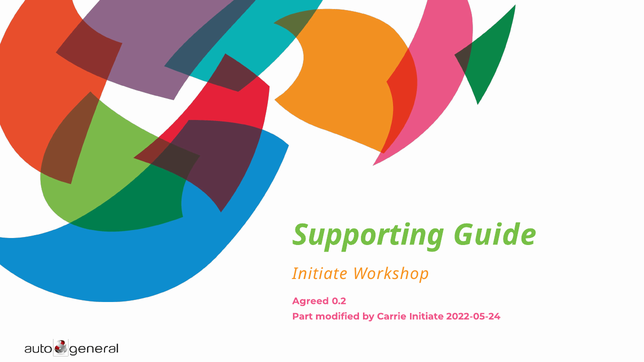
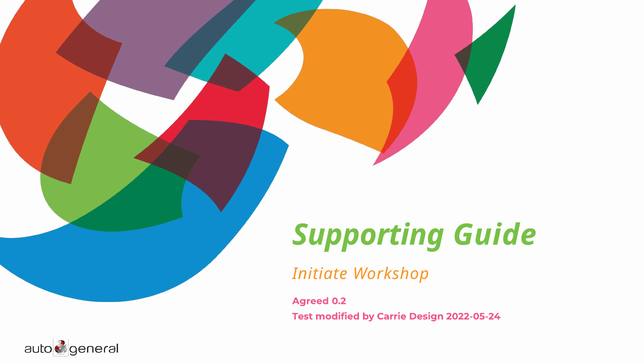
Part: Part -> Test
Carrie Initiate: Initiate -> Design
